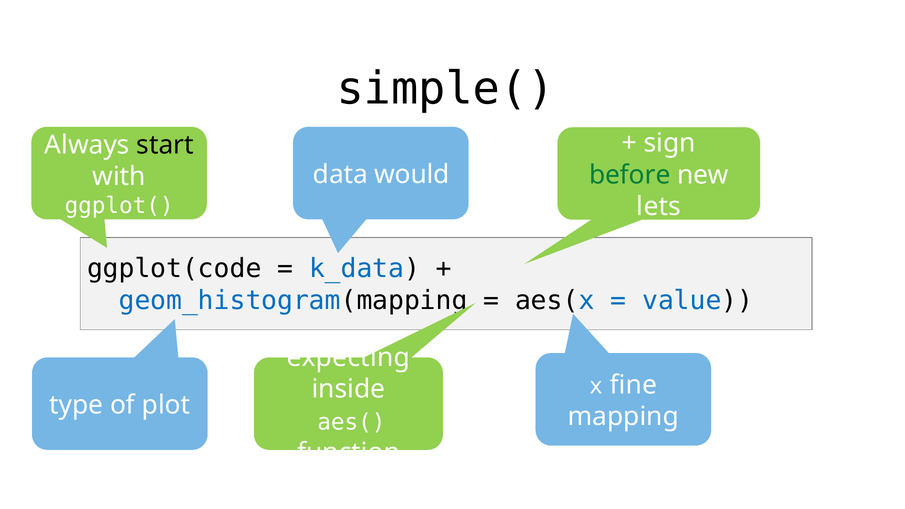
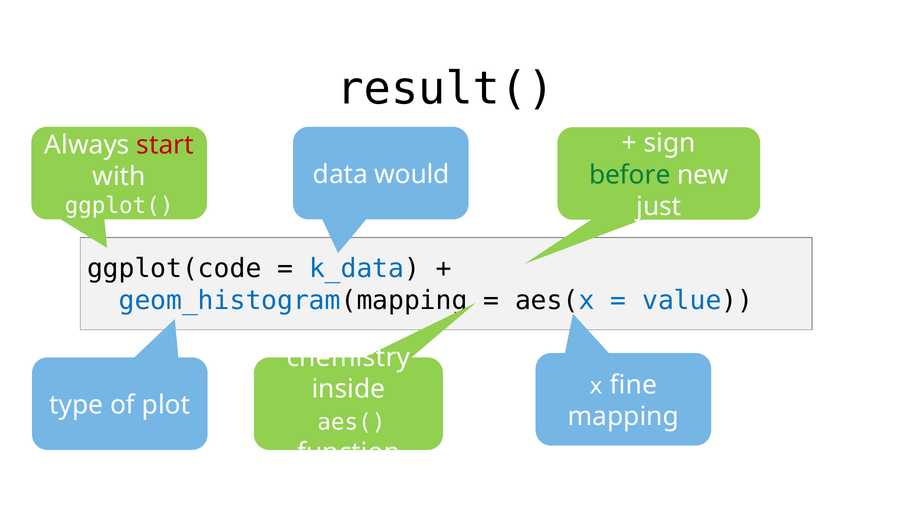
simple(: simple( -> result(
start colour: black -> red
lets: lets -> just
expecting: expecting -> chemistry
